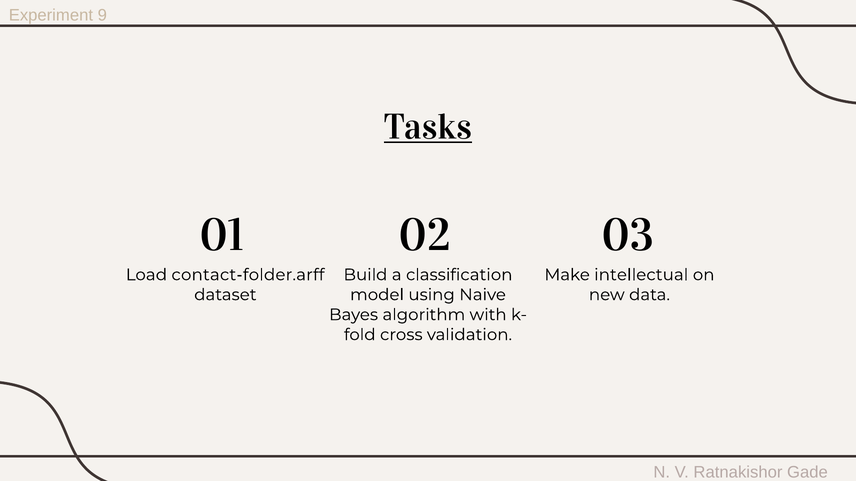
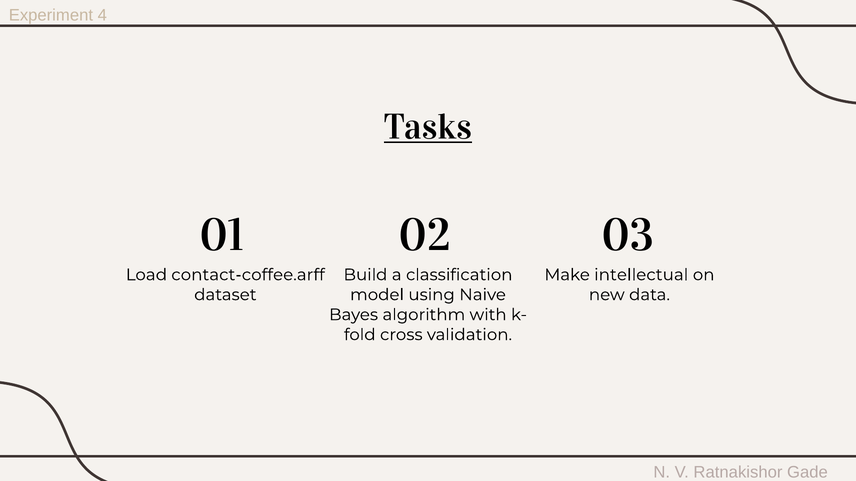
9: 9 -> 4
contact-folder.arff: contact-folder.arff -> contact-coffee.arff
